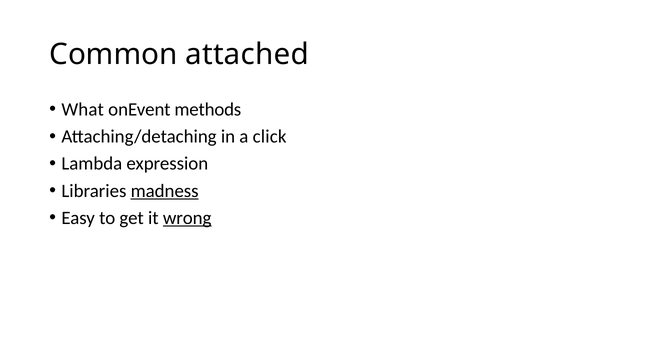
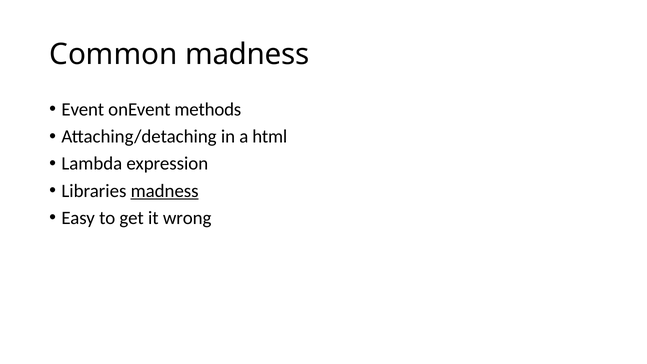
Common attached: attached -> madness
What: What -> Event
click: click -> html
wrong underline: present -> none
